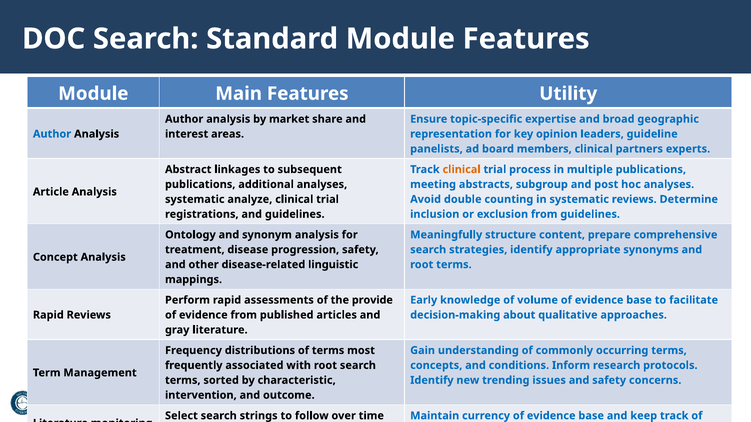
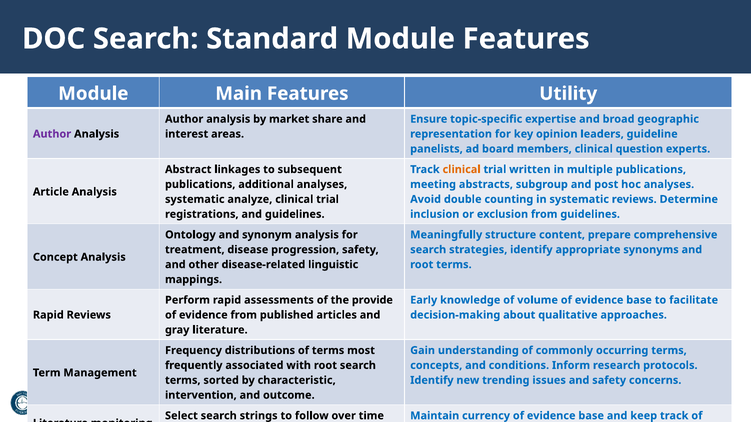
Author at (52, 134) colour: blue -> purple
partners: partners -> question
process: process -> written
